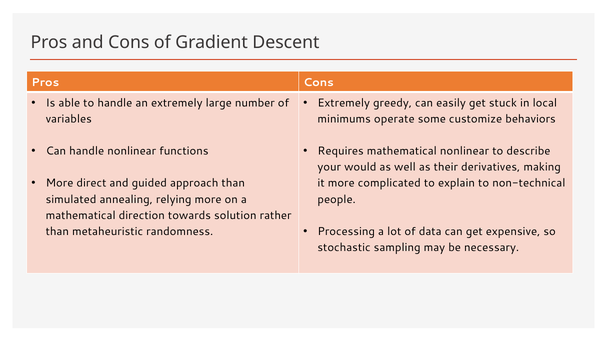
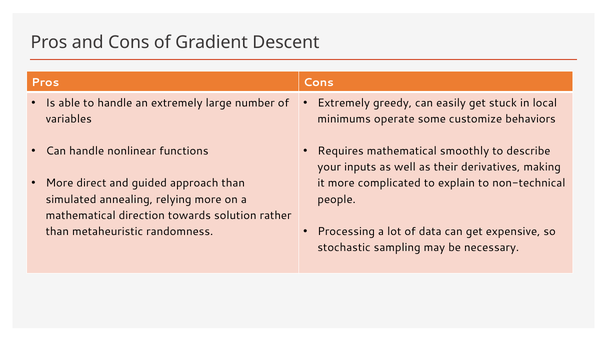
mathematical nonlinear: nonlinear -> smoothly
would: would -> inputs
